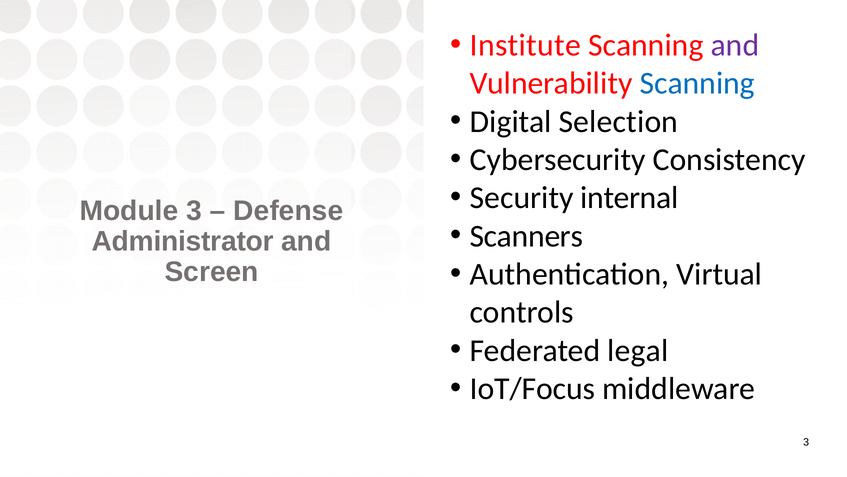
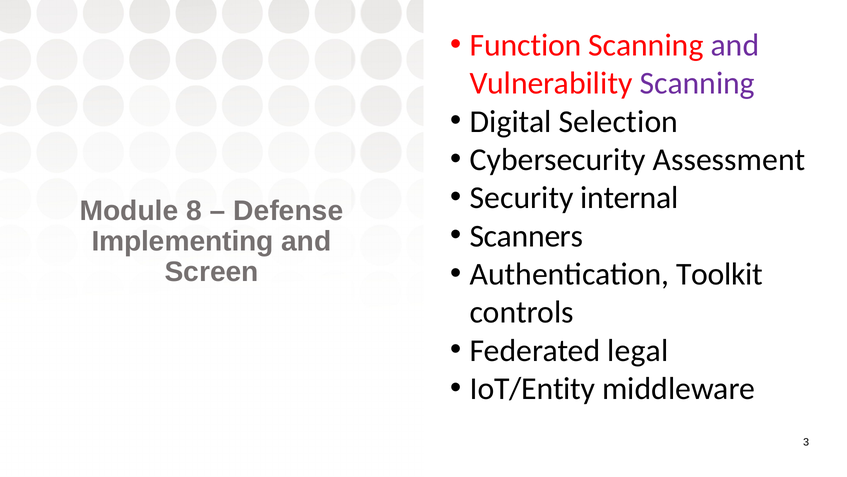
Institute: Institute -> Function
Scanning at (697, 83) colour: blue -> purple
Consistency: Consistency -> Assessment
Module 3: 3 -> 8
Administrator: Administrator -> Implementing
Virtual: Virtual -> Toolkit
IoT/Focus: IoT/Focus -> IoT/Entity
